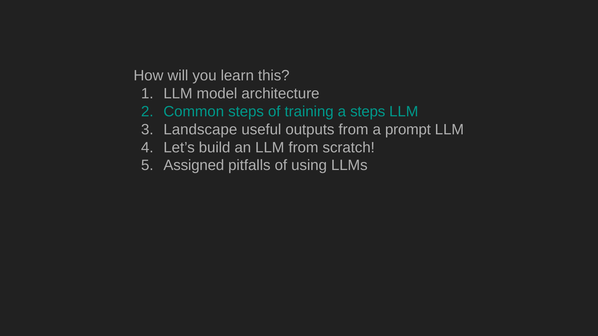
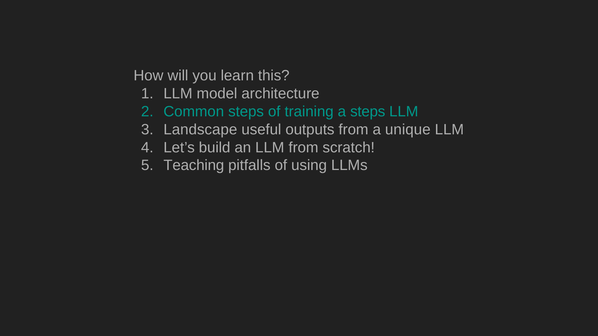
prompt: prompt -> unique
Assigned: Assigned -> Teaching
